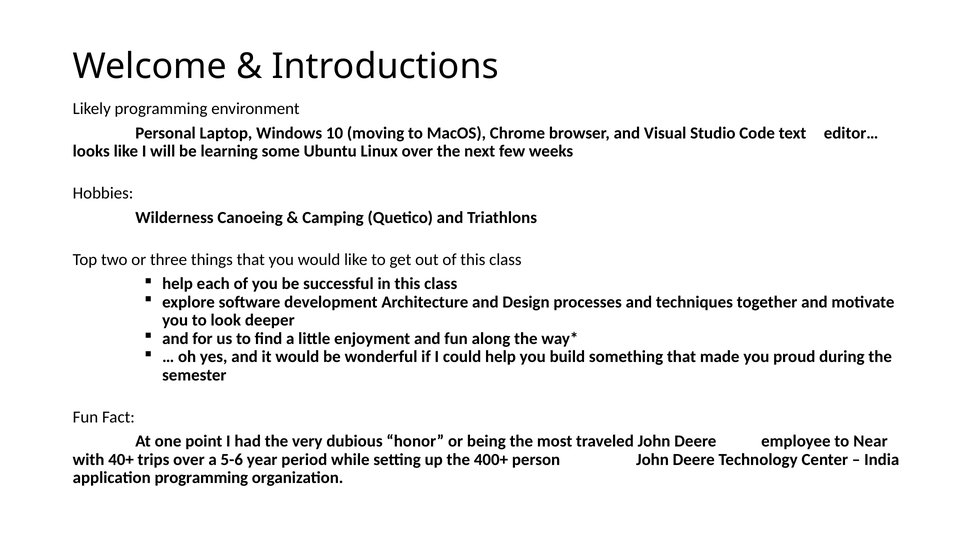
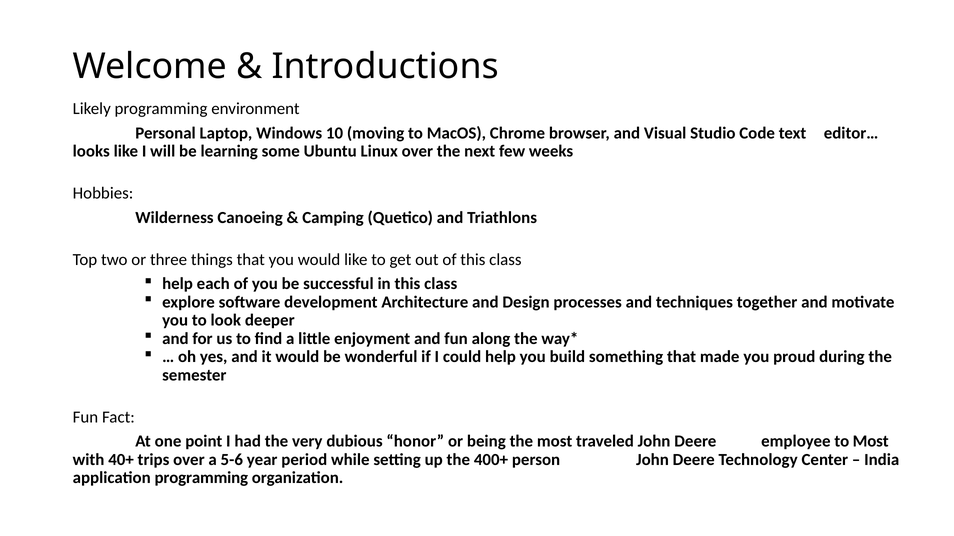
to Near: Near -> Most
